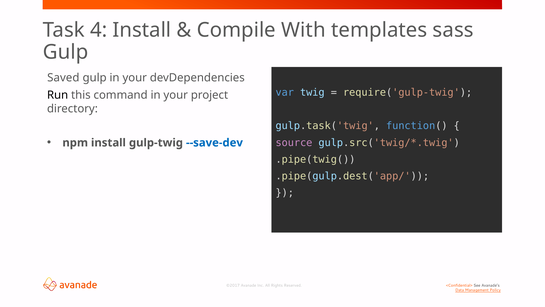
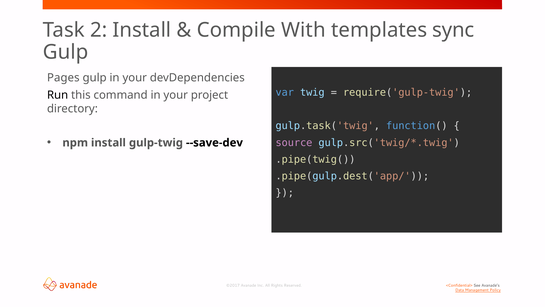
4: 4 -> 2
sass: sass -> sync
Saved: Saved -> Pages
--save-dev colour: blue -> black
